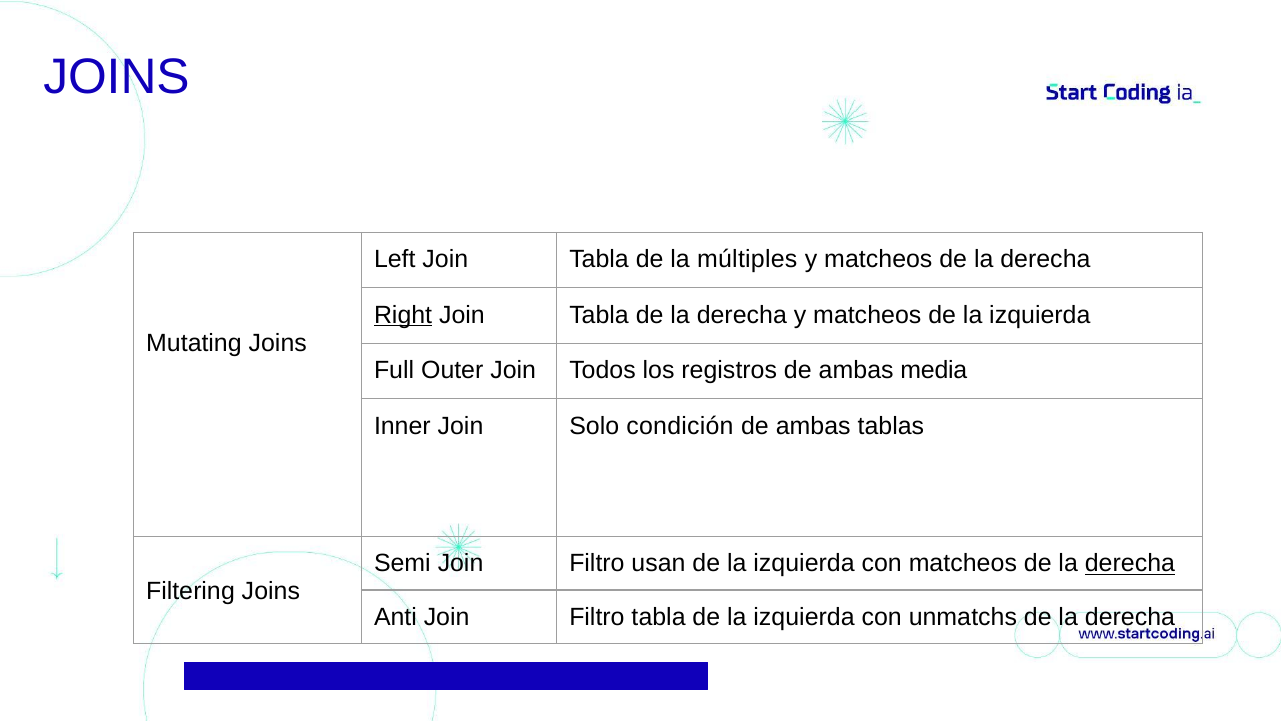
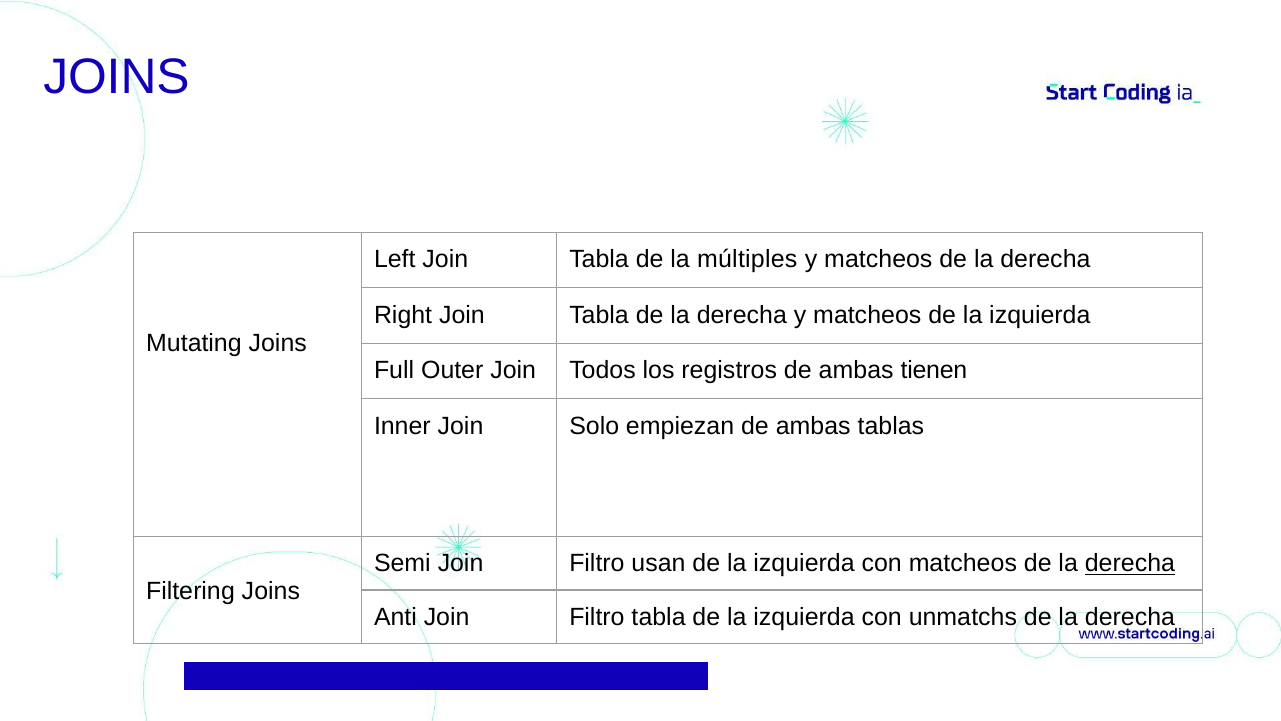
Right underline: present -> none
media: media -> tienen
condición: condición -> empiezan
